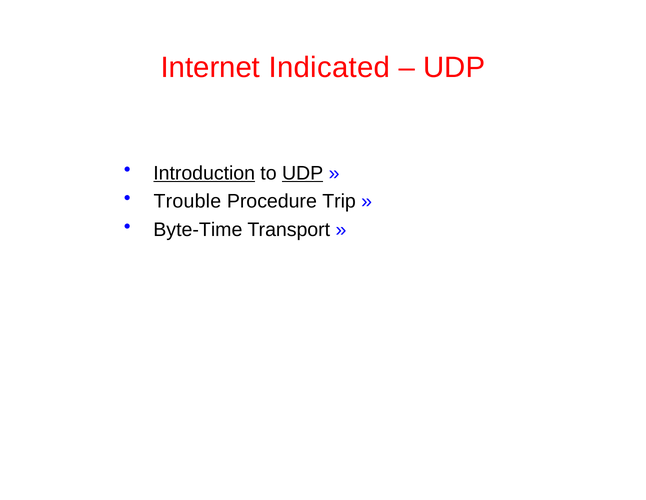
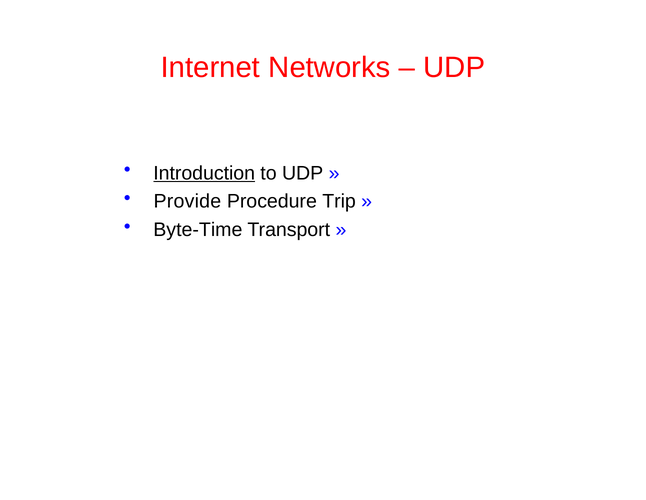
Indicated: Indicated -> Networks
UDP at (303, 173) underline: present -> none
Trouble: Trouble -> Provide
